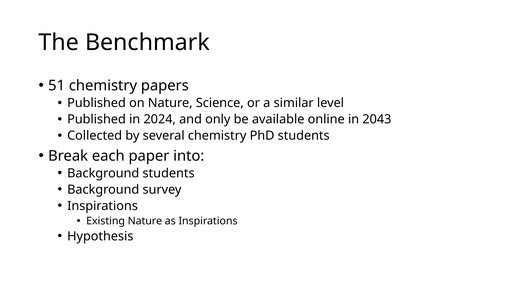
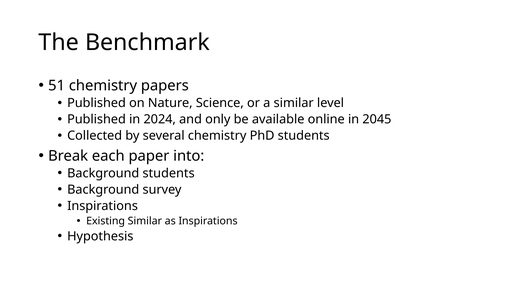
2043: 2043 -> 2045
Existing Nature: Nature -> Similar
